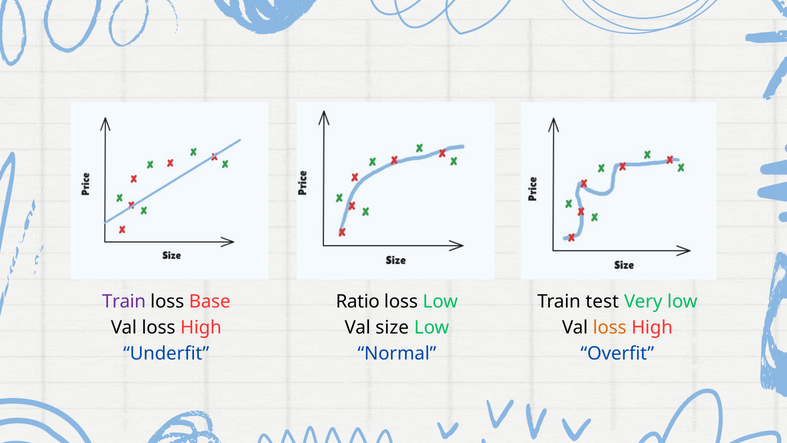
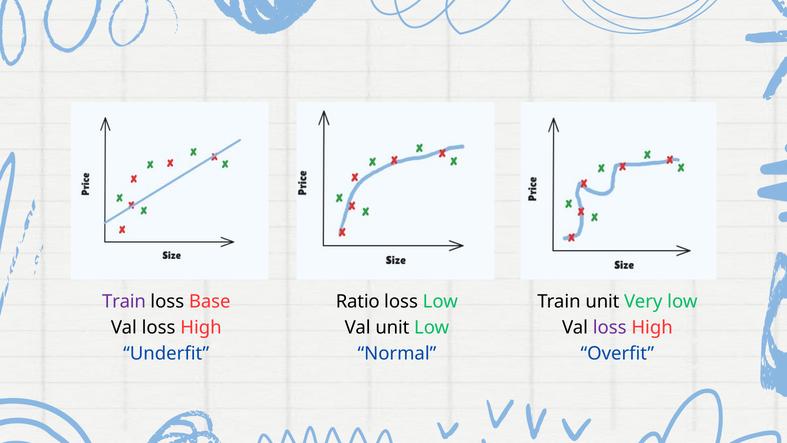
Train test: test -> unit
Val size: size -> unit
loss at (610, 327) colour: orange -> purple
